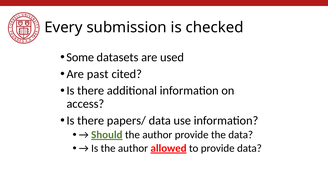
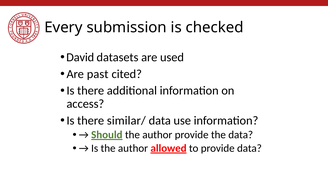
Some: Some -> David
papers/: papers/ -> similar/
